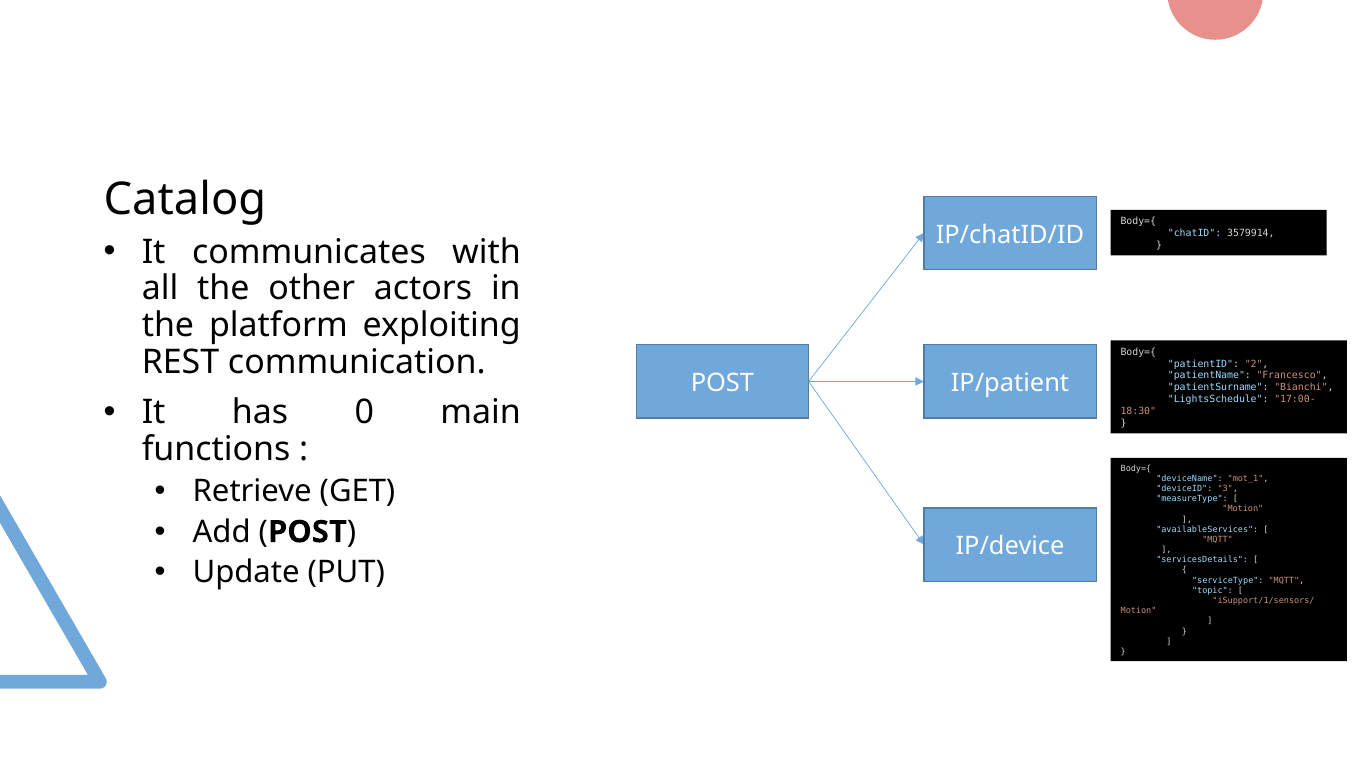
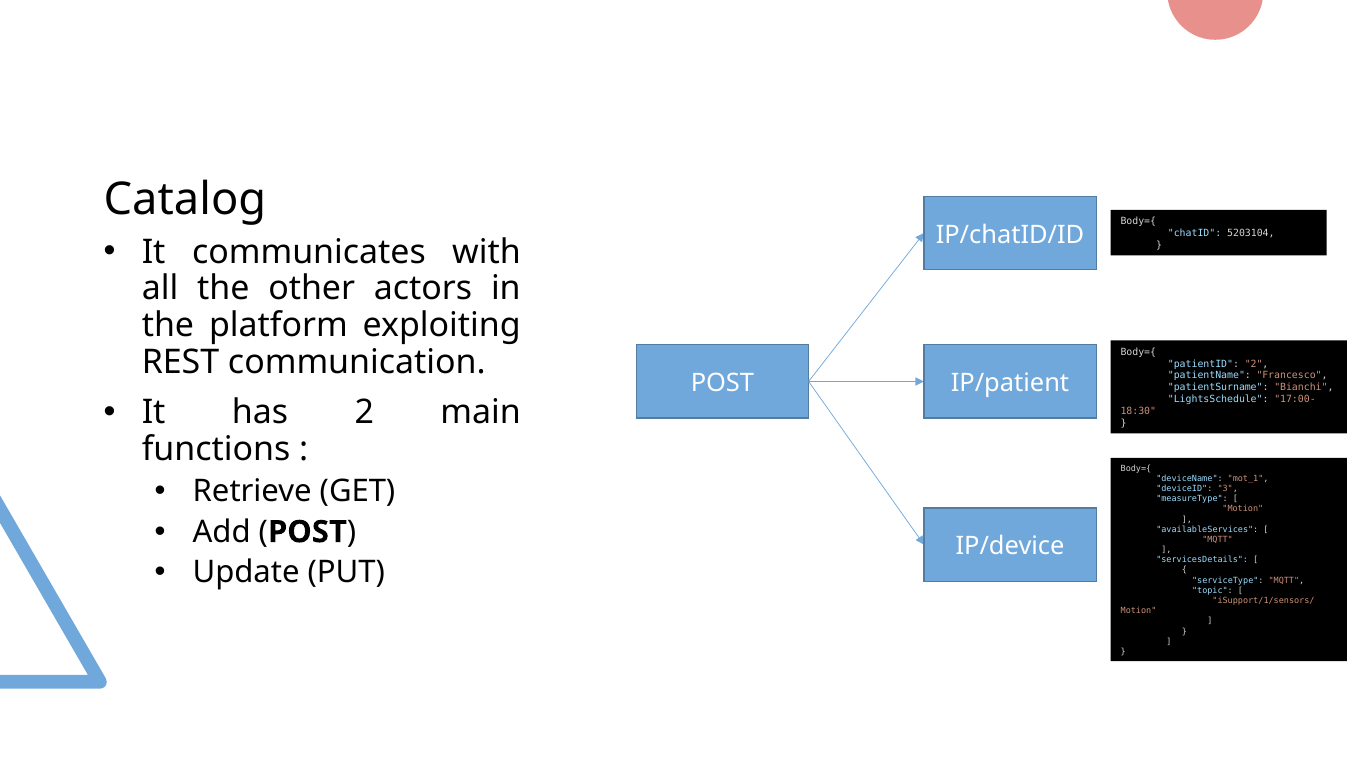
3579914: 3579914 -> 5203104
has 0: 0 -> 2
